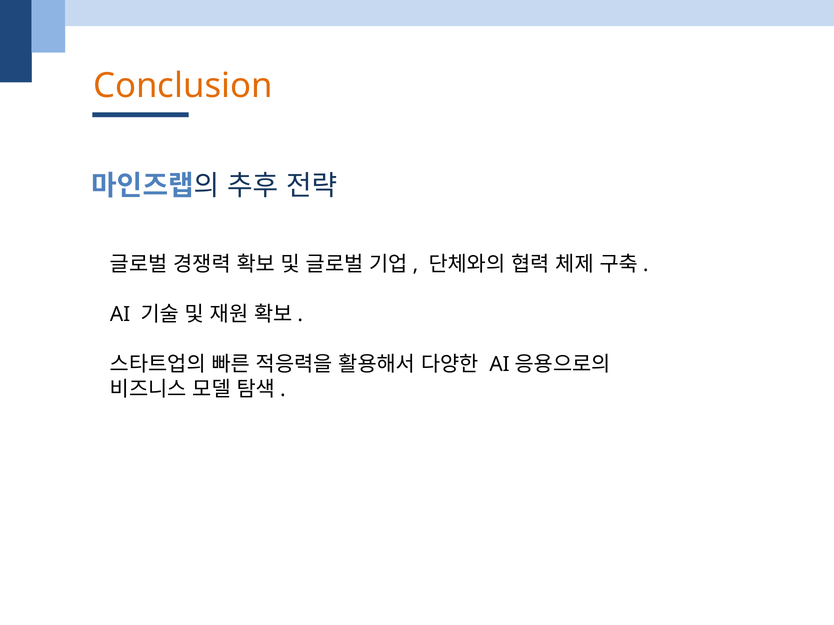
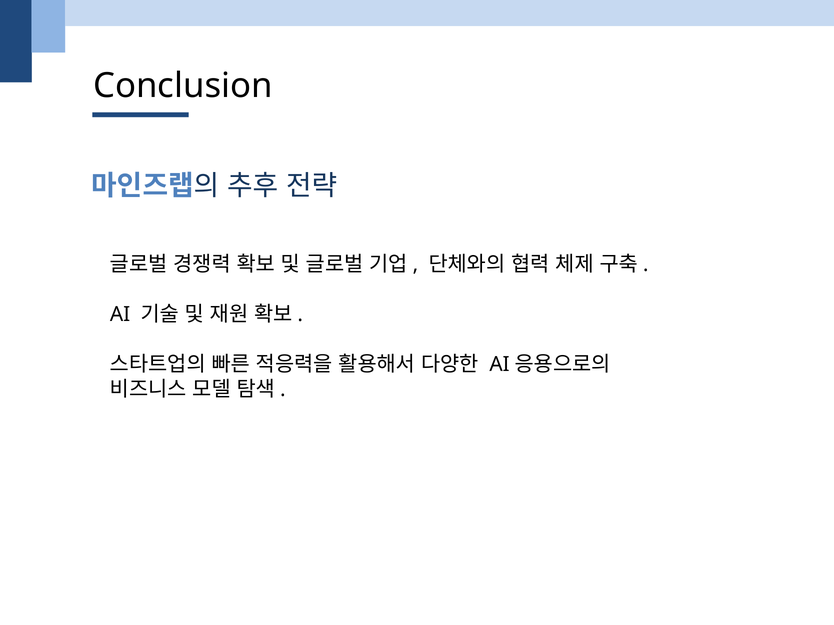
Conclusion colour: orange -> black
